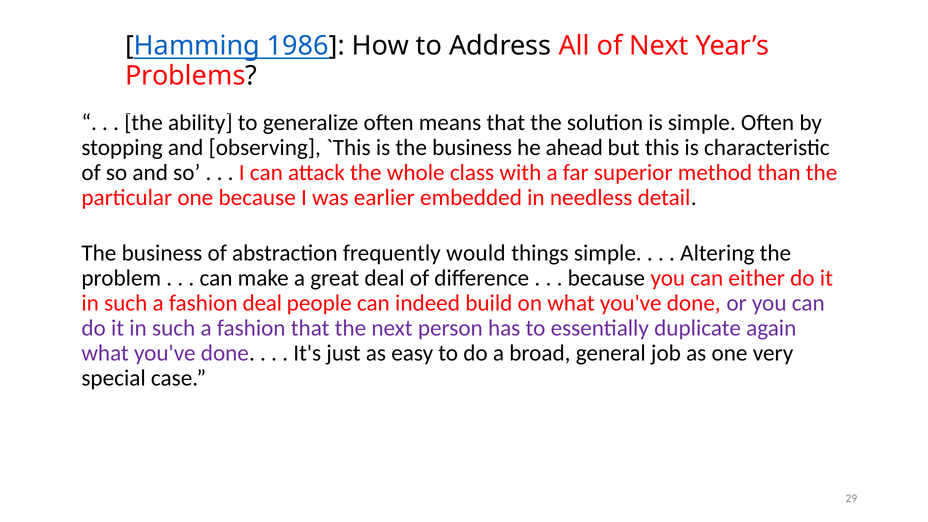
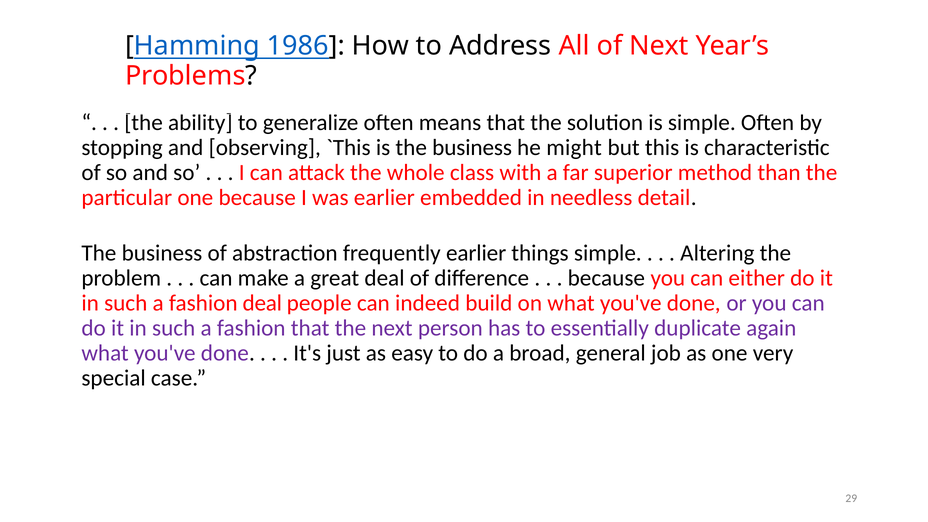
ahead: ahead -> might
frequently would: would -> earlier
